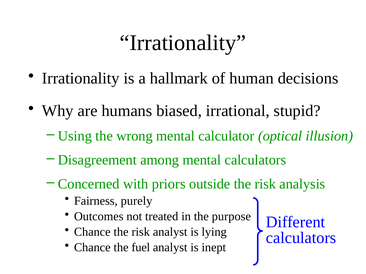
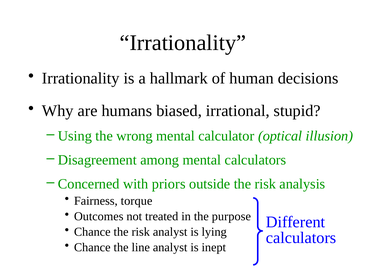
purely: purely -> torque
fuel: fuel -> line
